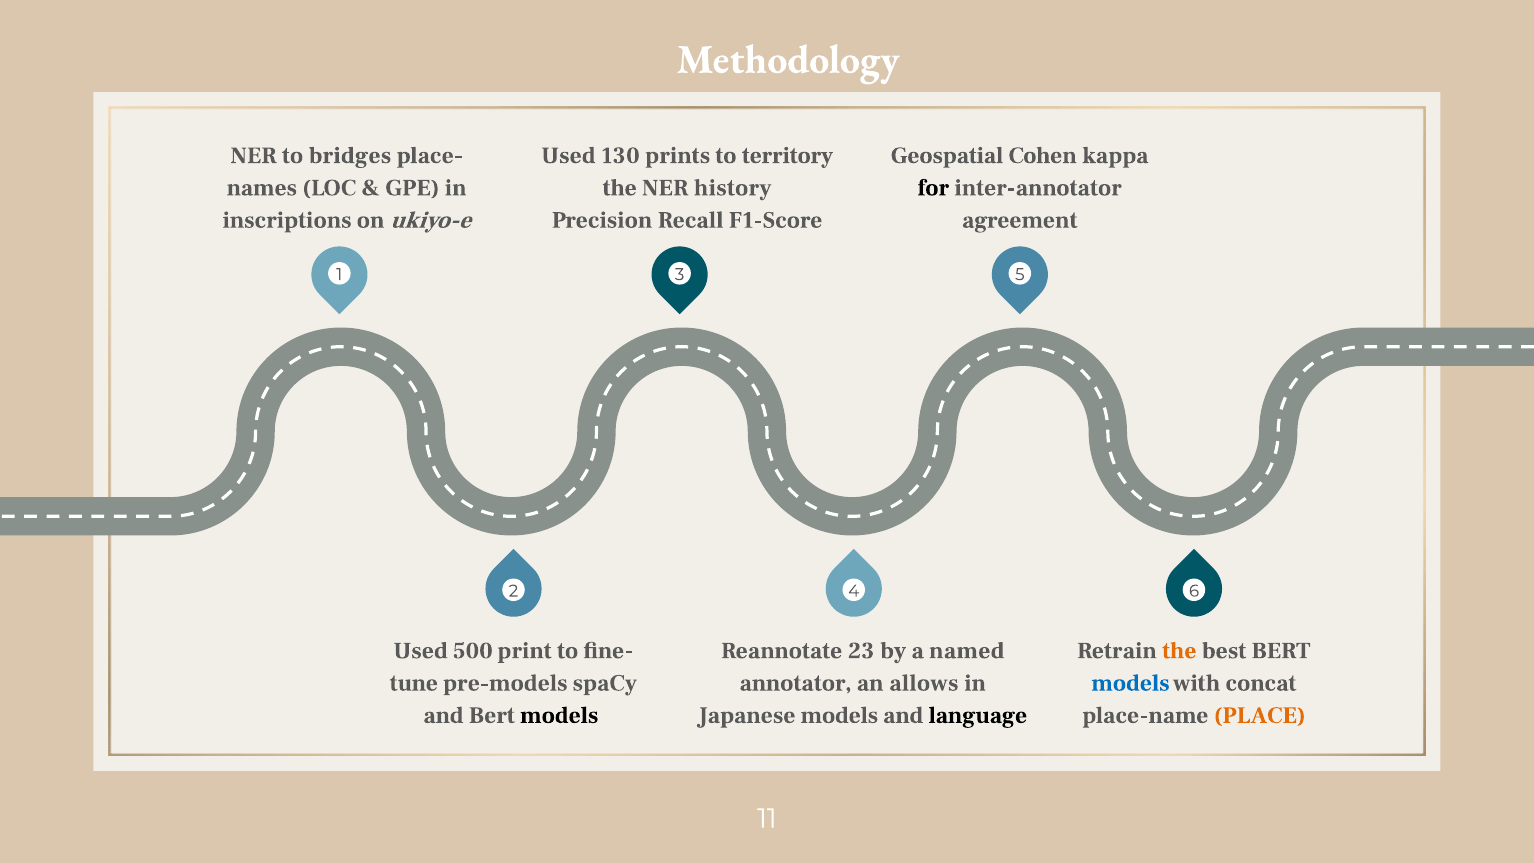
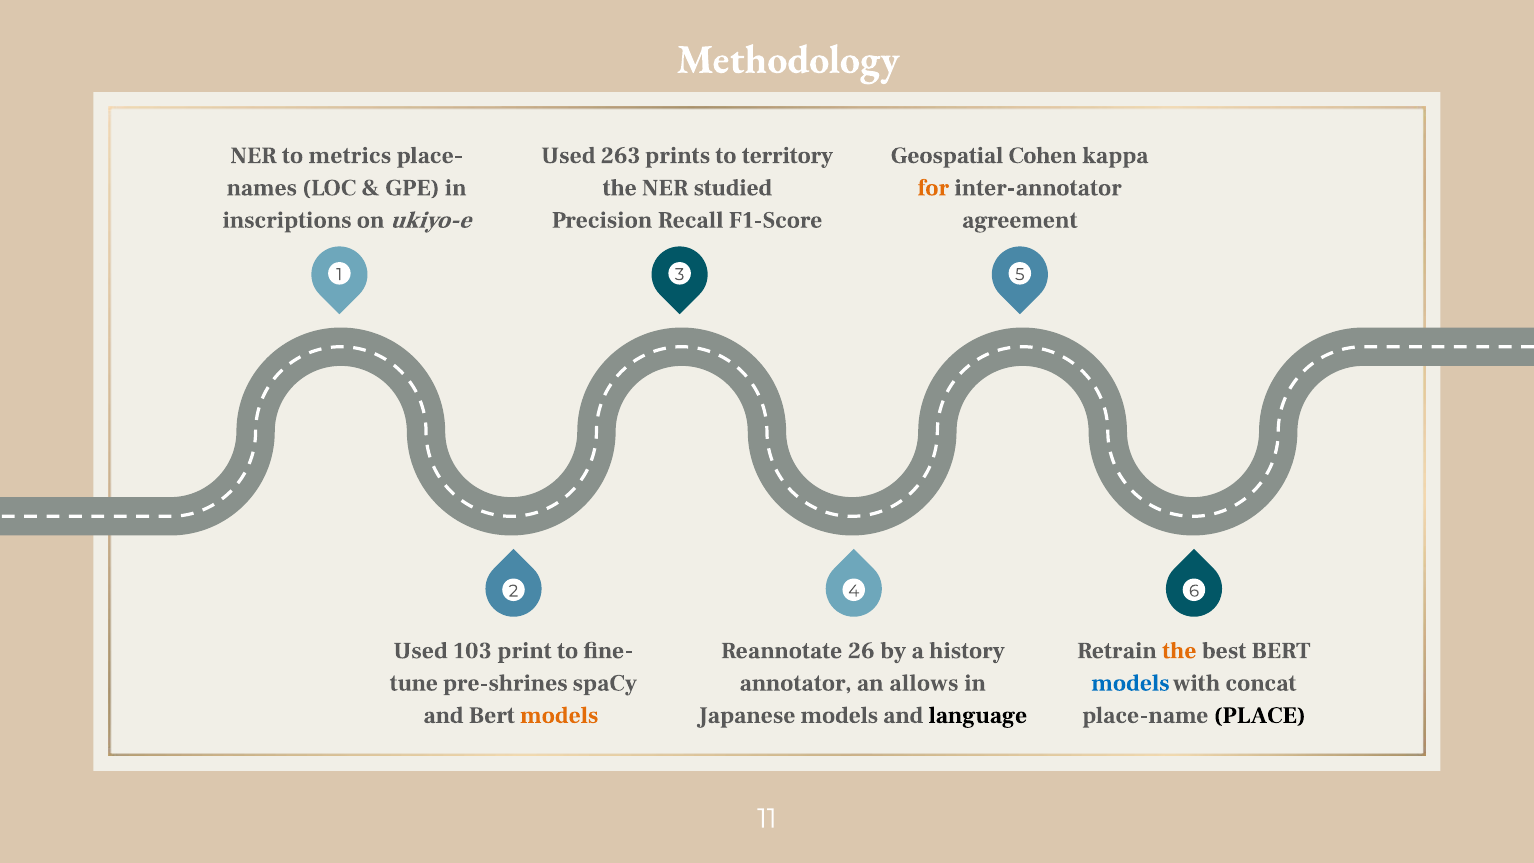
bridges: bridges -> metrics
130: 130 -> 263
history: history -> studied
for colour: black -> orange
500: 500 -> 103
23: 23 -> 26
named: named -> history
pre-models: pre-models -> pre-shrines
models at (559, 715) colour: black -> orange
PLACE colour: orange -> black
